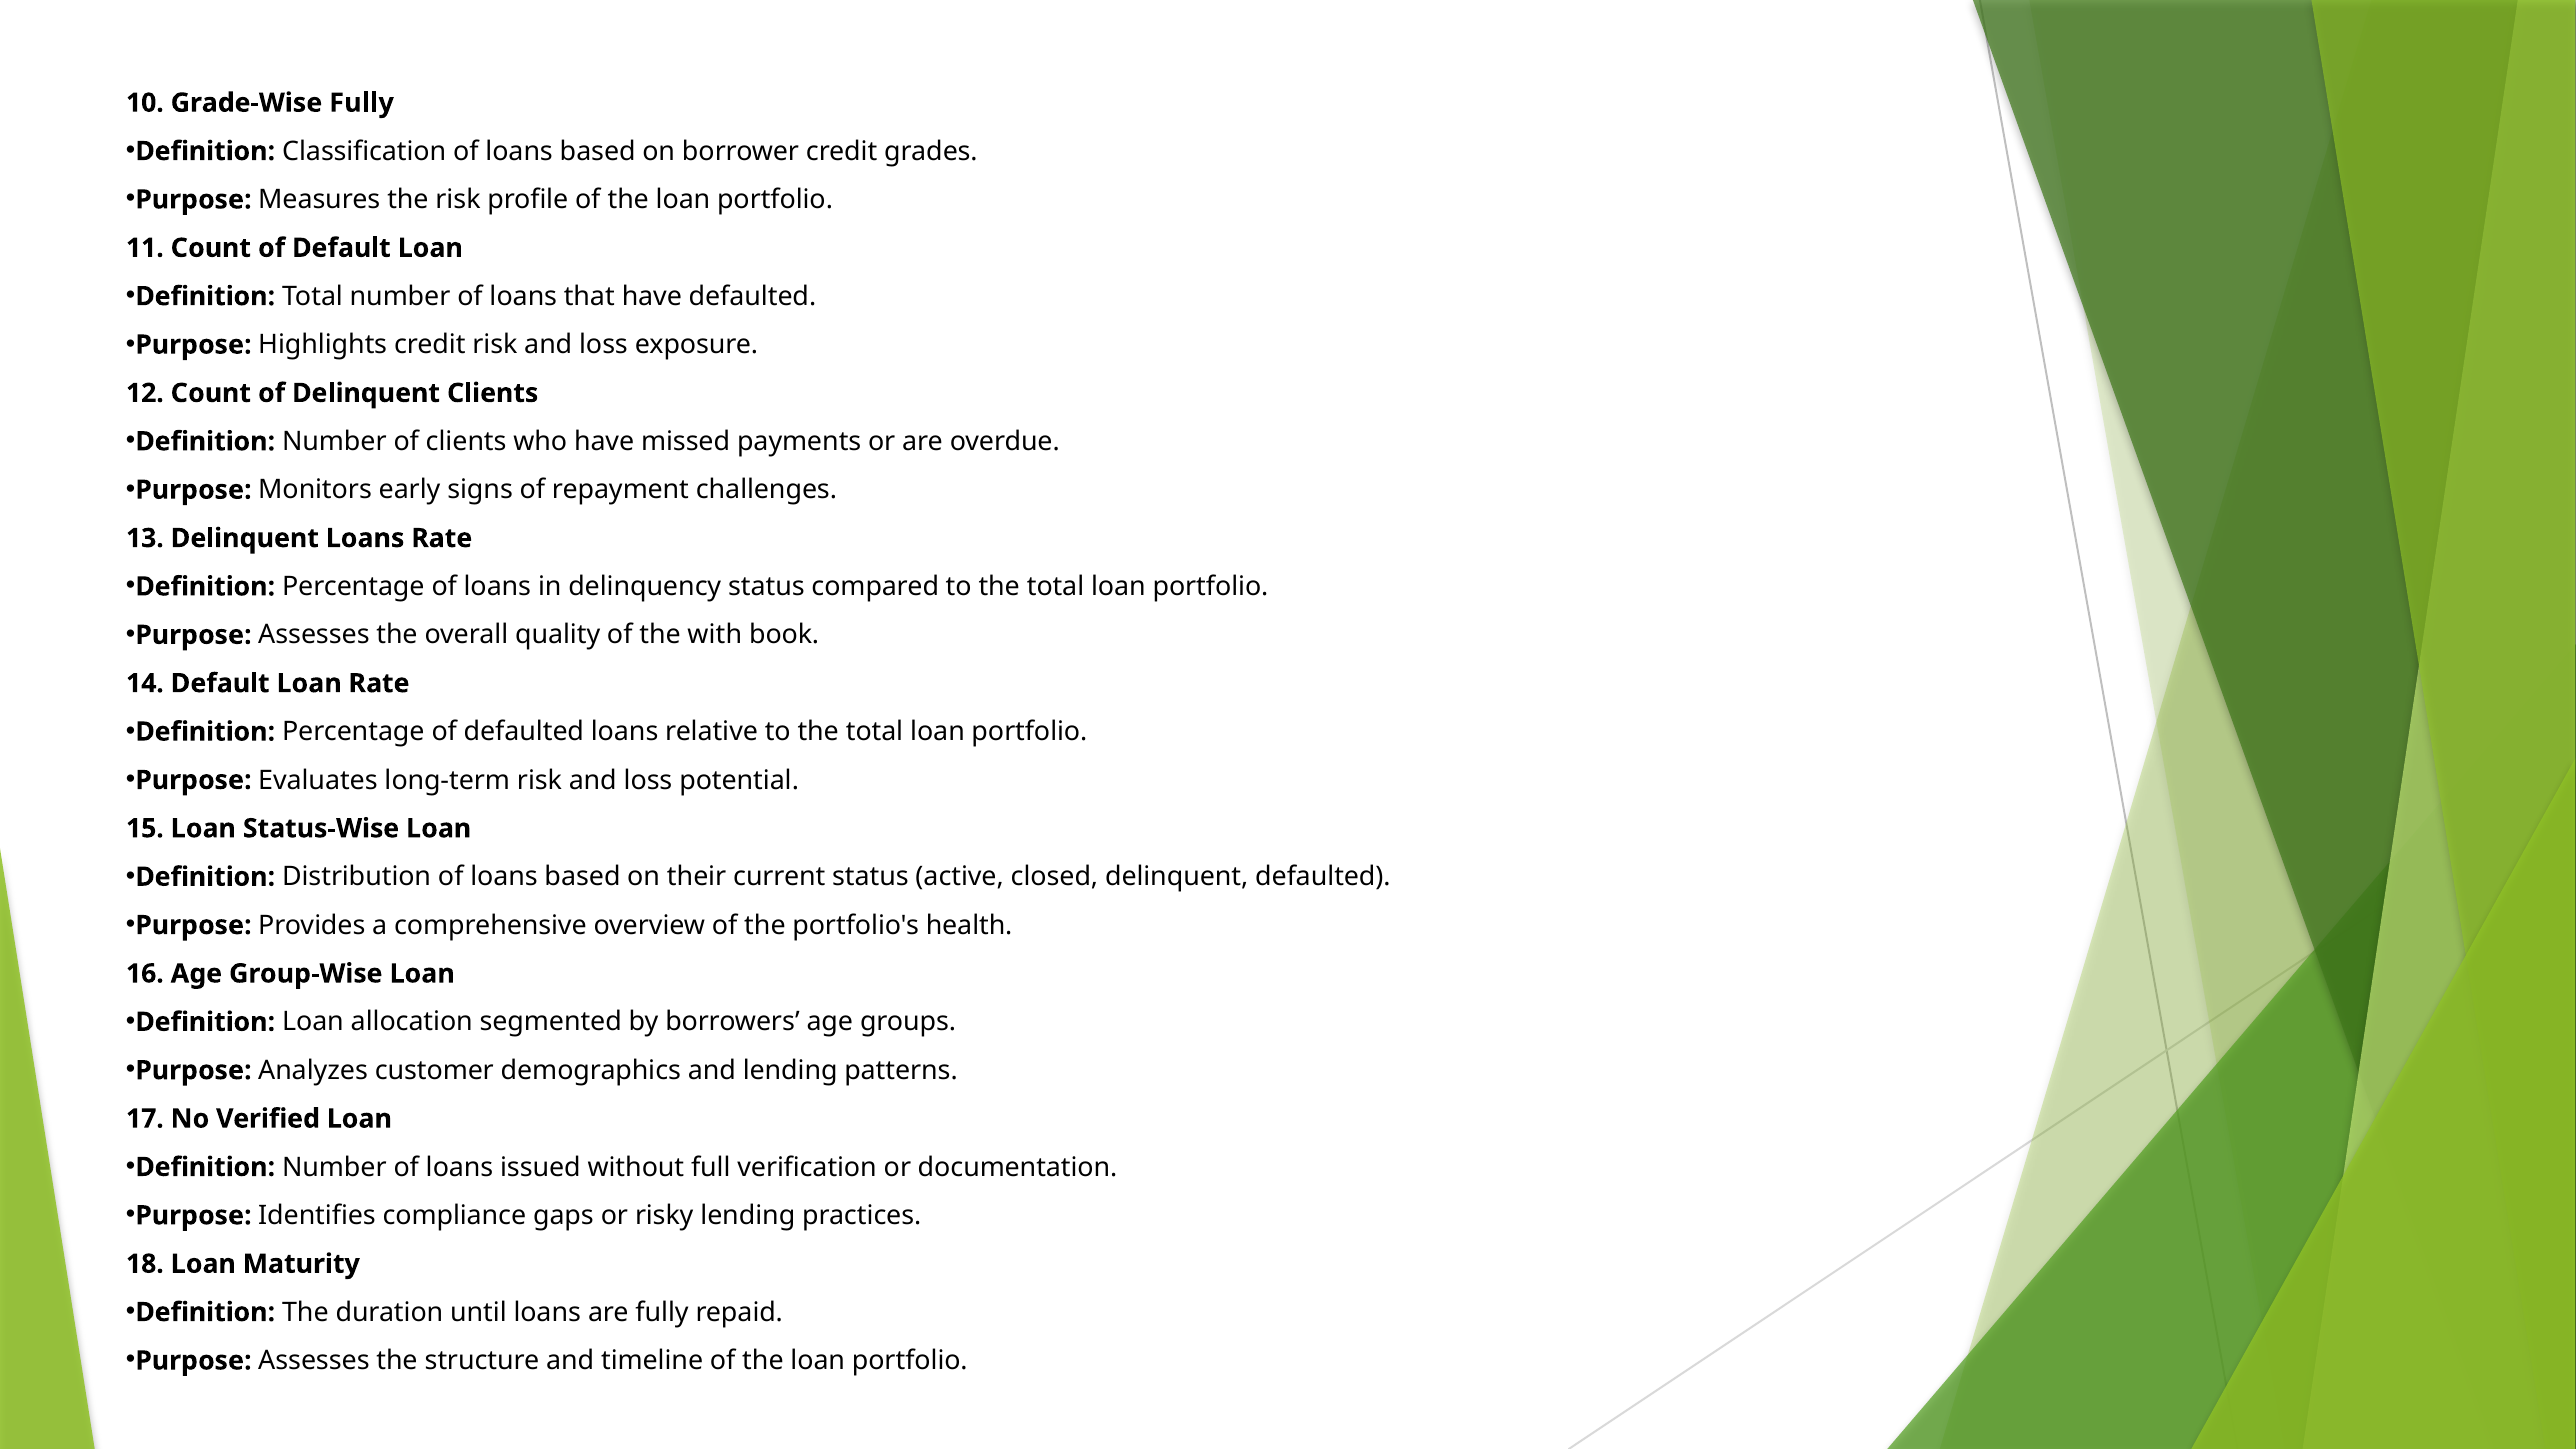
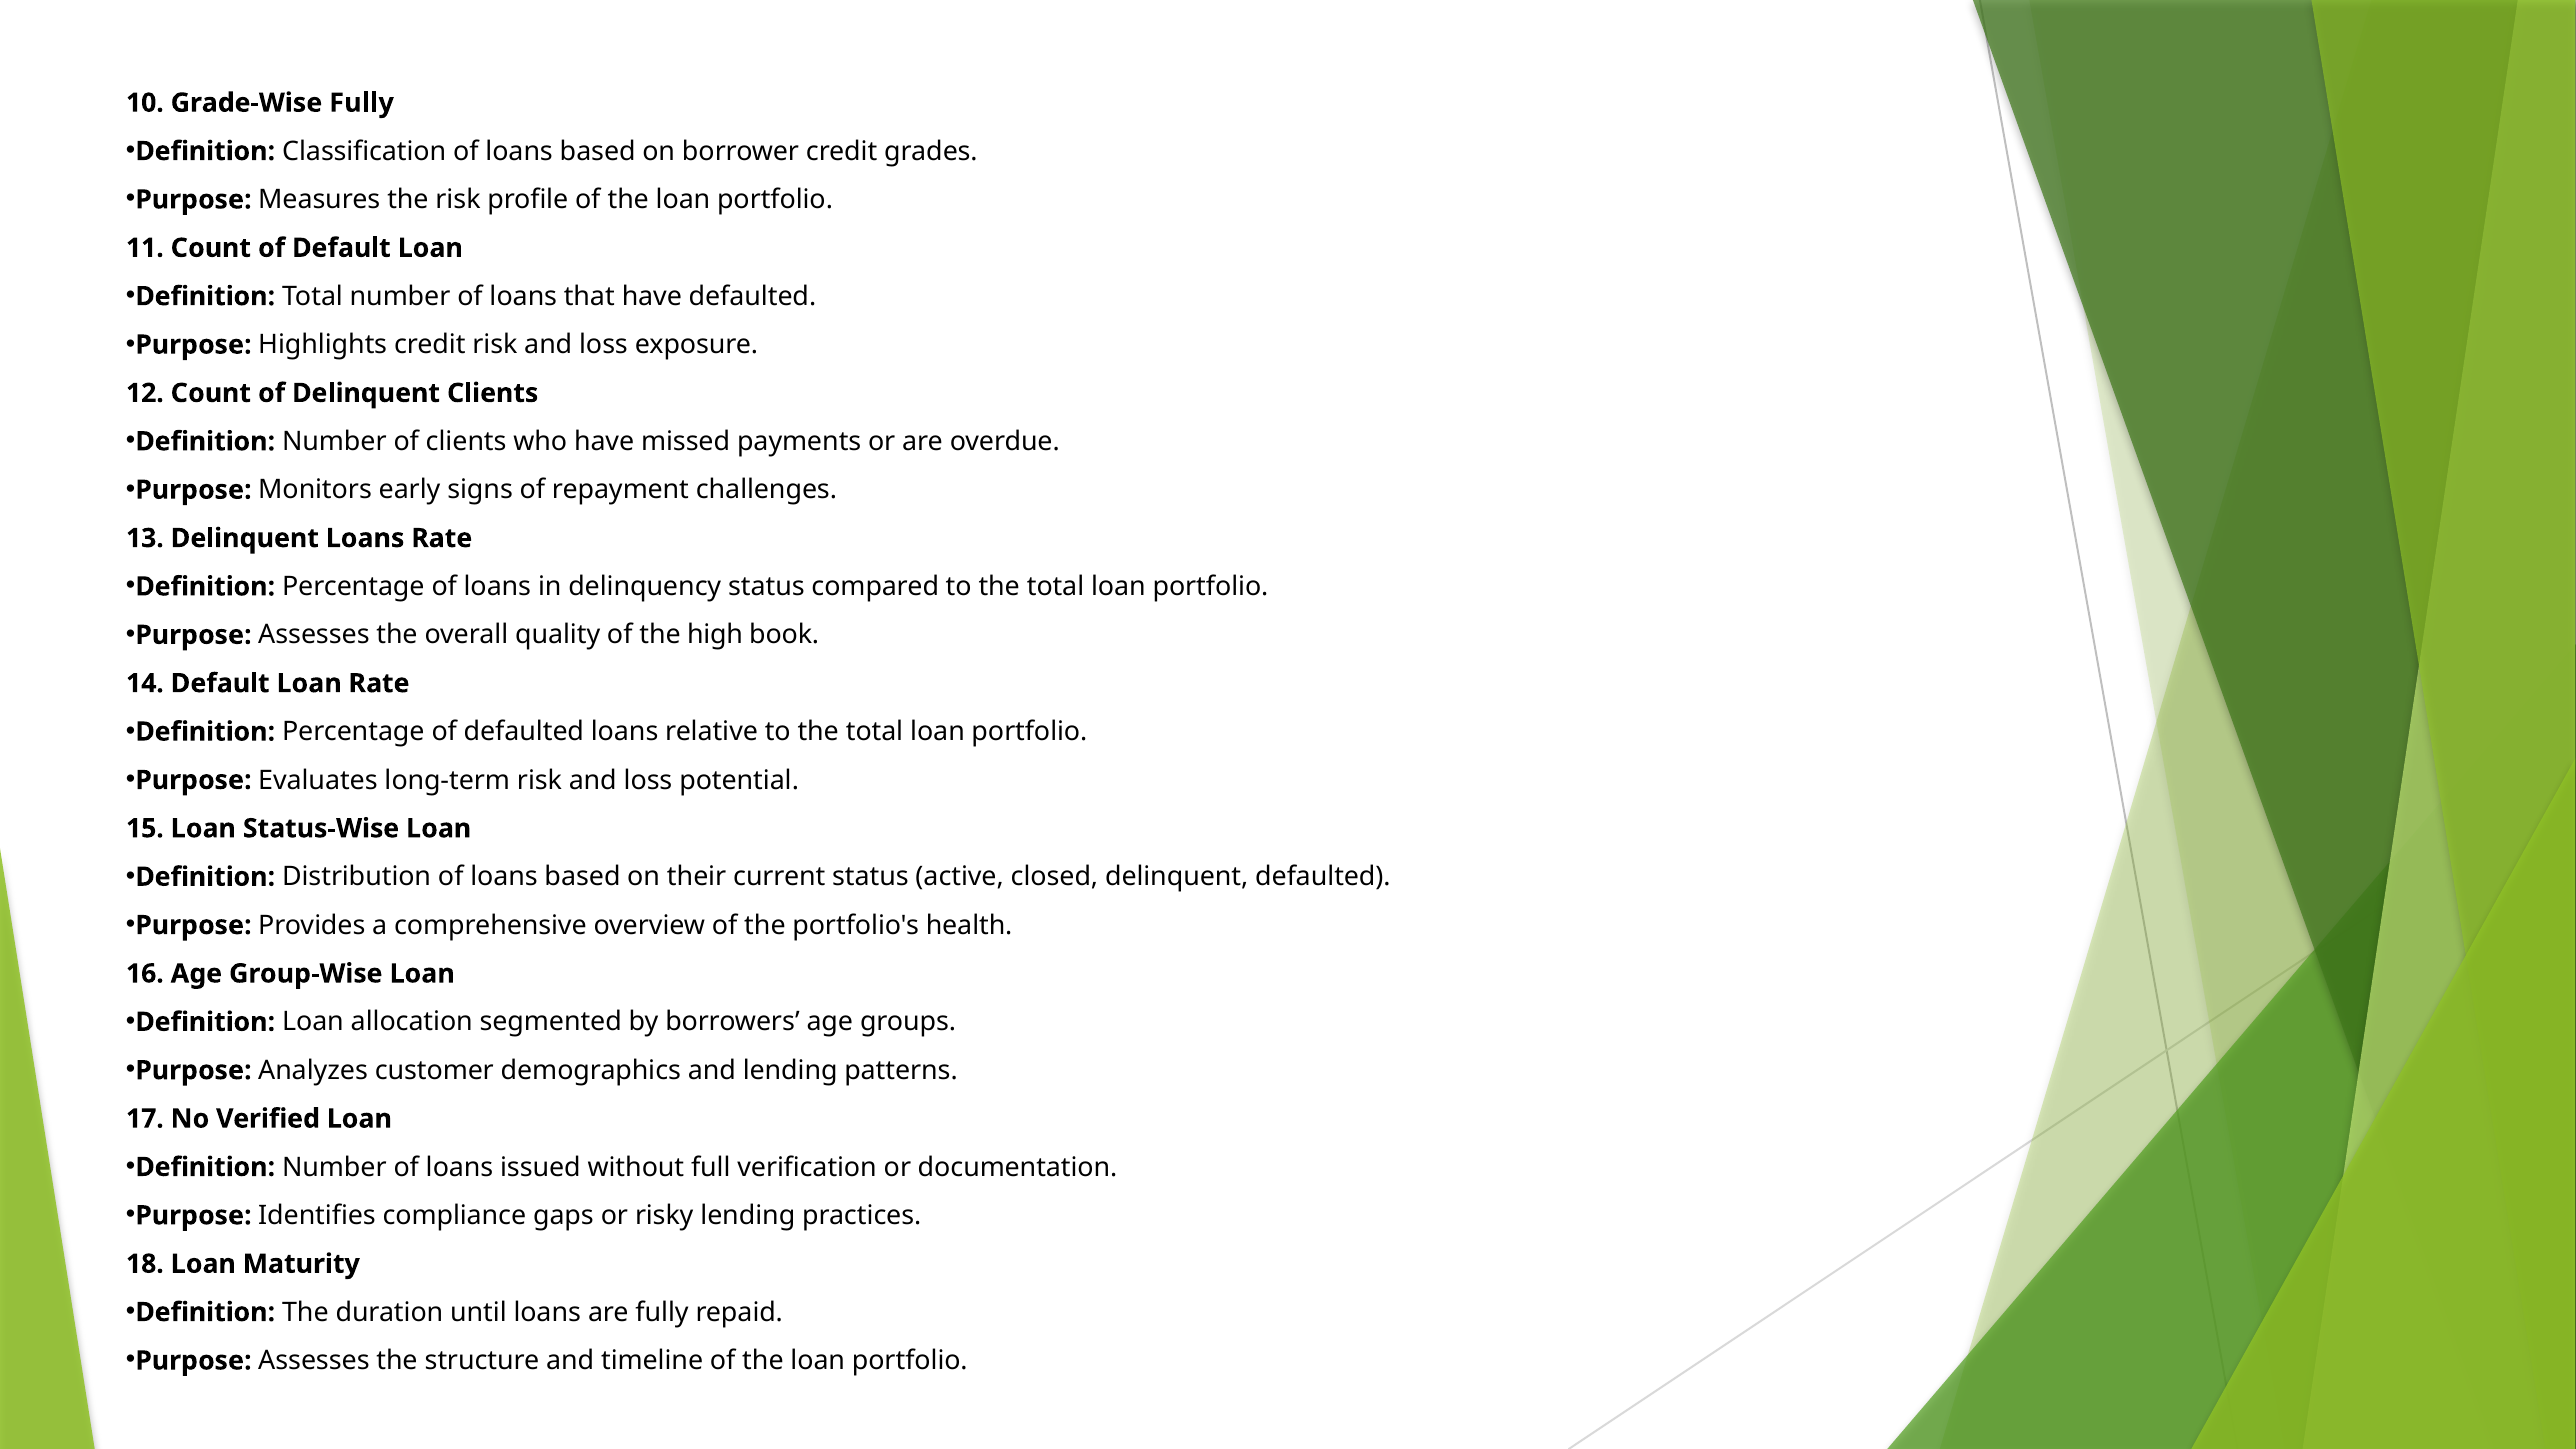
with: with -> high
